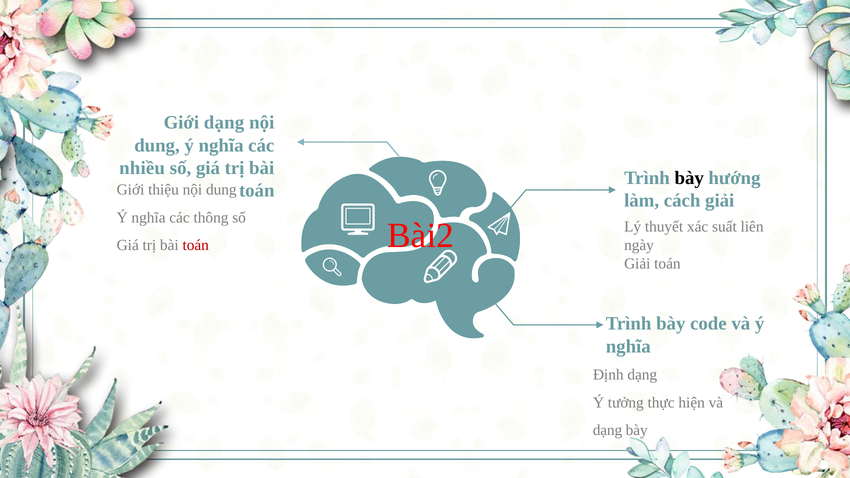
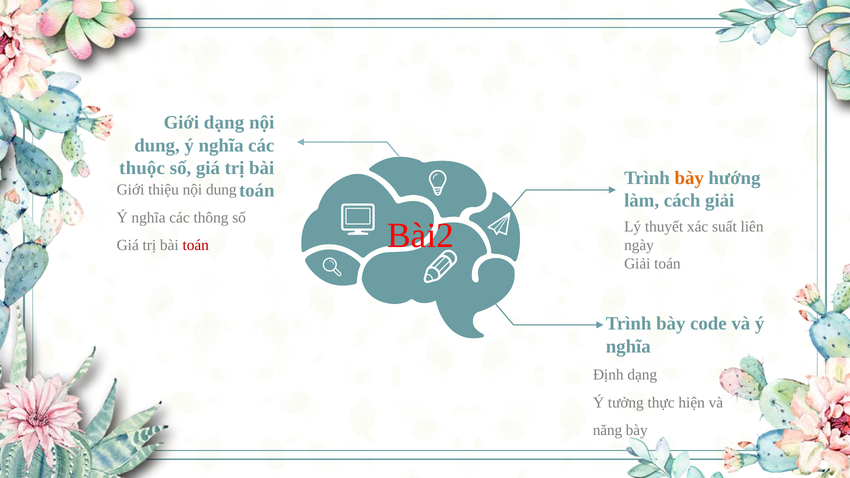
nhiều: nhiều -> thuộc
bày at (689, 178) colour: black -> orange
dạng at (608, 430): dạng -> năng
